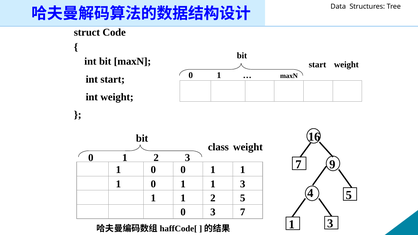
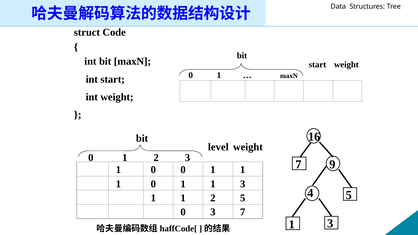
class: class -> level
